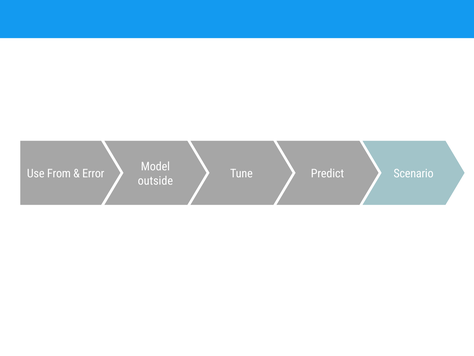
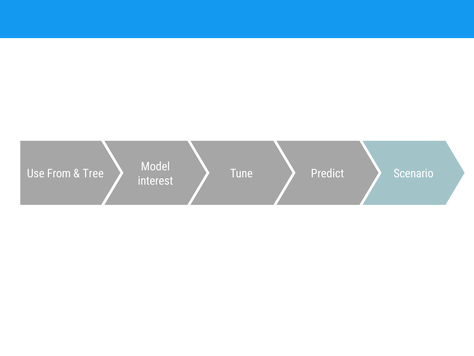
Error: Error -> Tree
outside: outside -> interest
